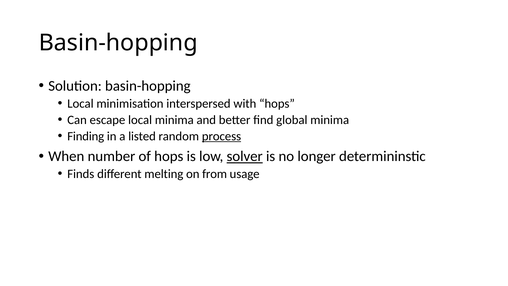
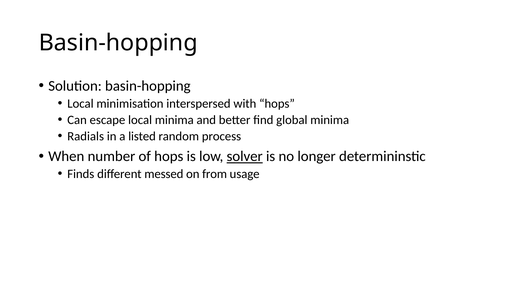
Finding: Finding -> Radials
process underline: present -> none
melting: melting -> messed
